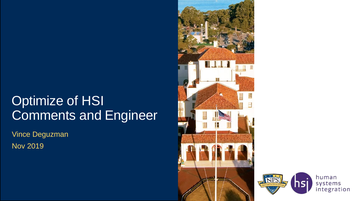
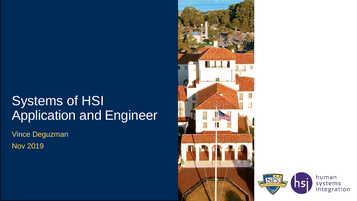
Optimize: Optimize -> Systems
Comments: Comments -> Application
